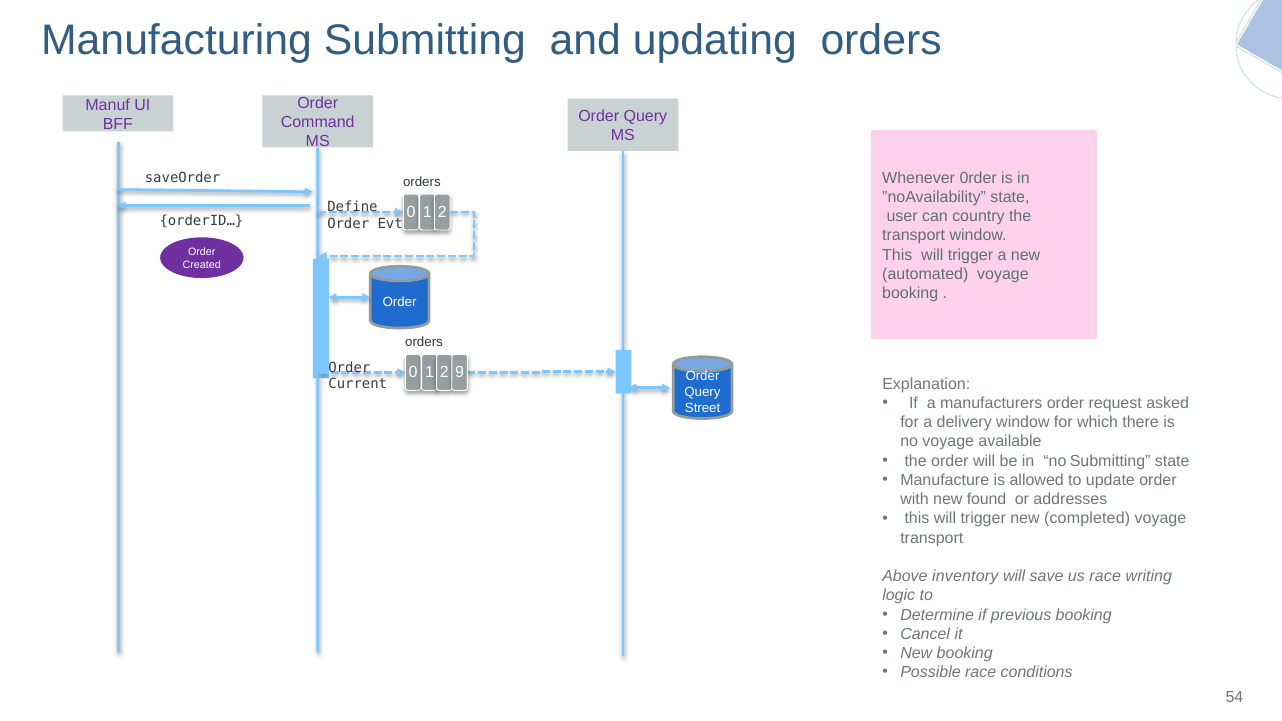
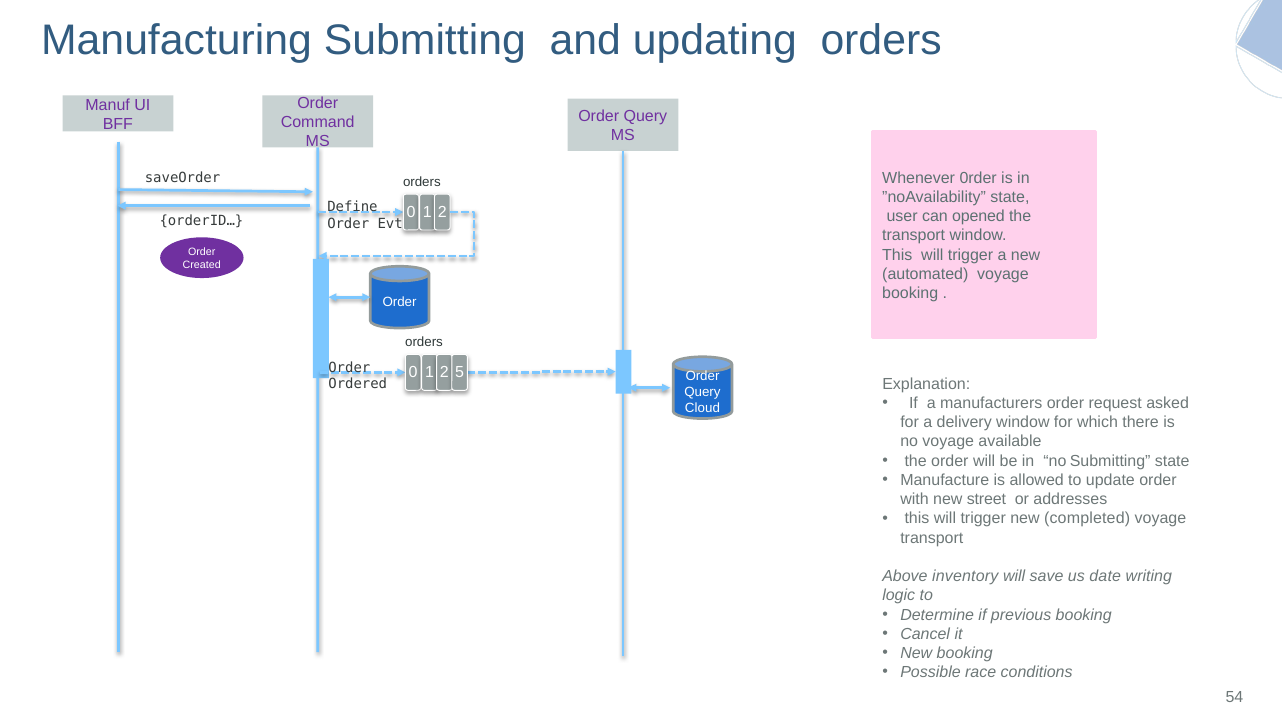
country: country -> opened
9: 9 -> 5
Current: Current -> Ordered
Street: Street -> Cloud
found: found -> street
us race: race -> date
